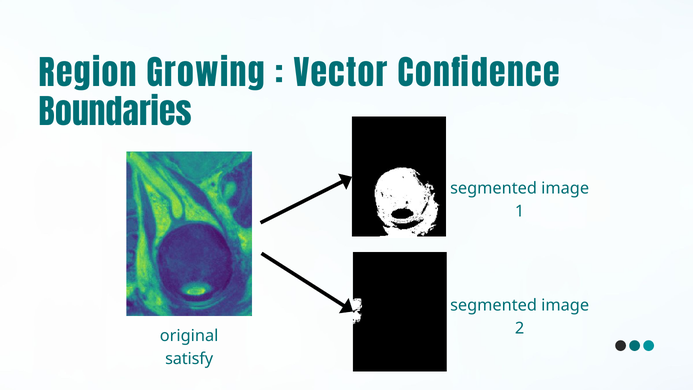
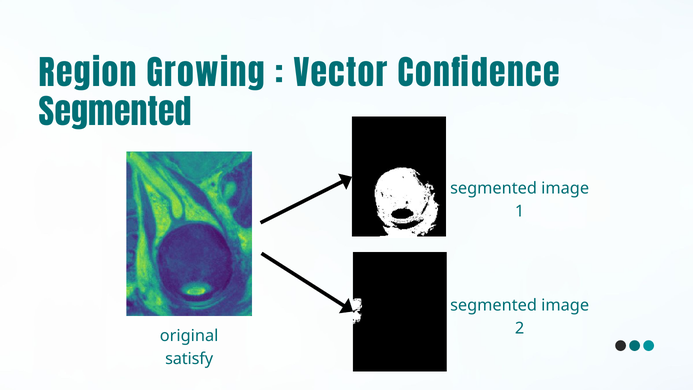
Boundaries at (115, 114): Boundaries -> Segmented
